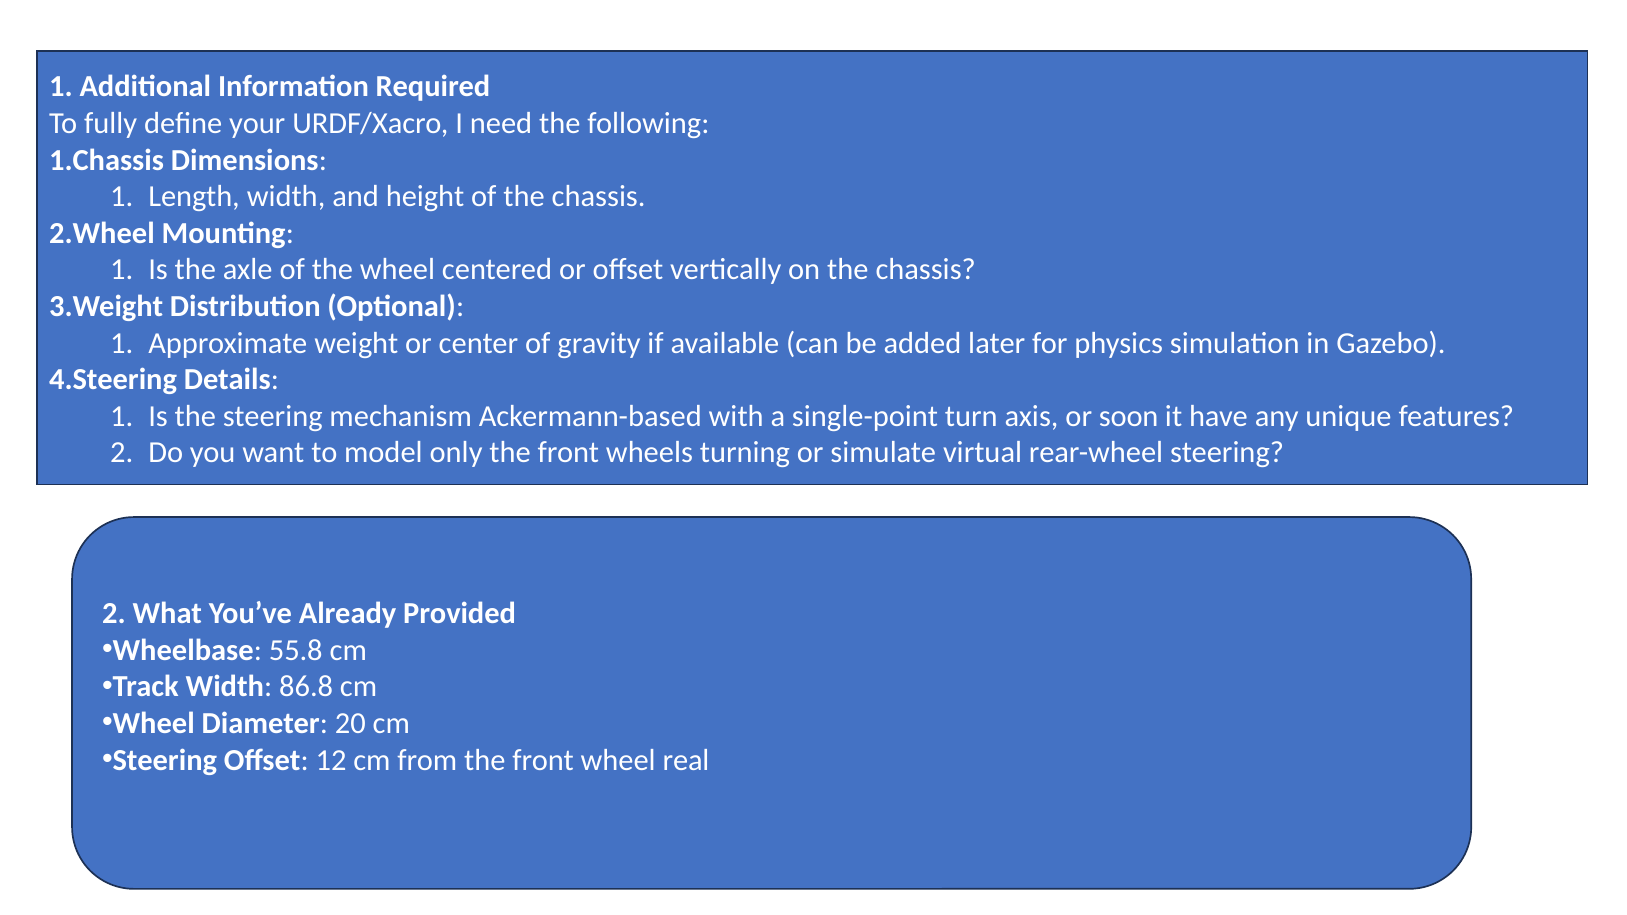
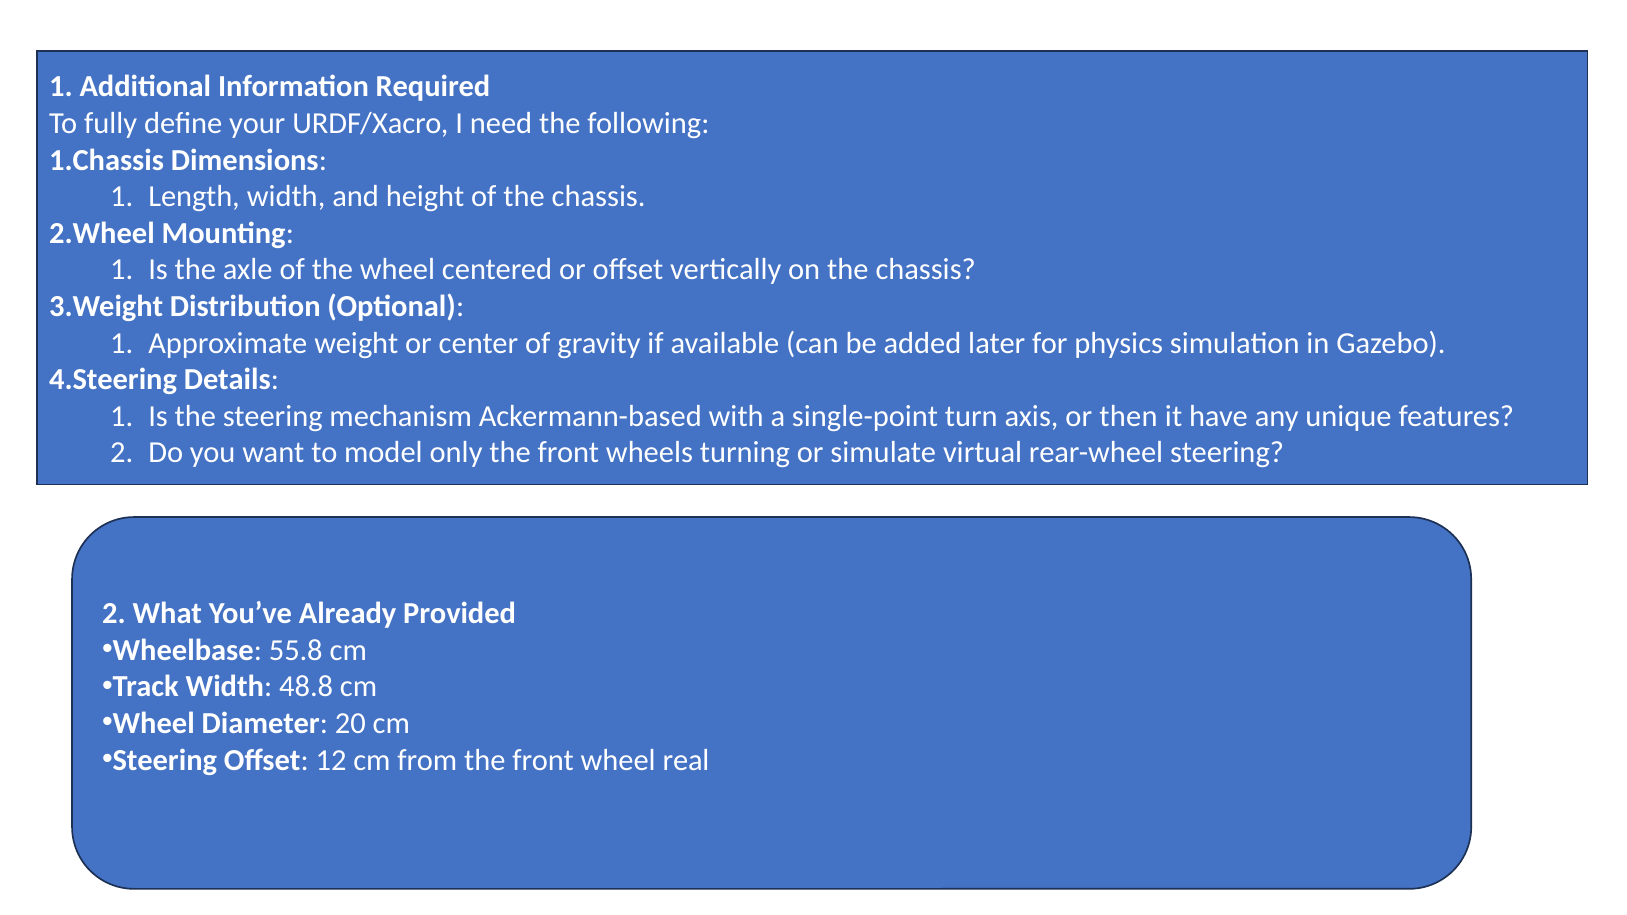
soon: soon -> then
86.8: 86.8 -> 48.8
